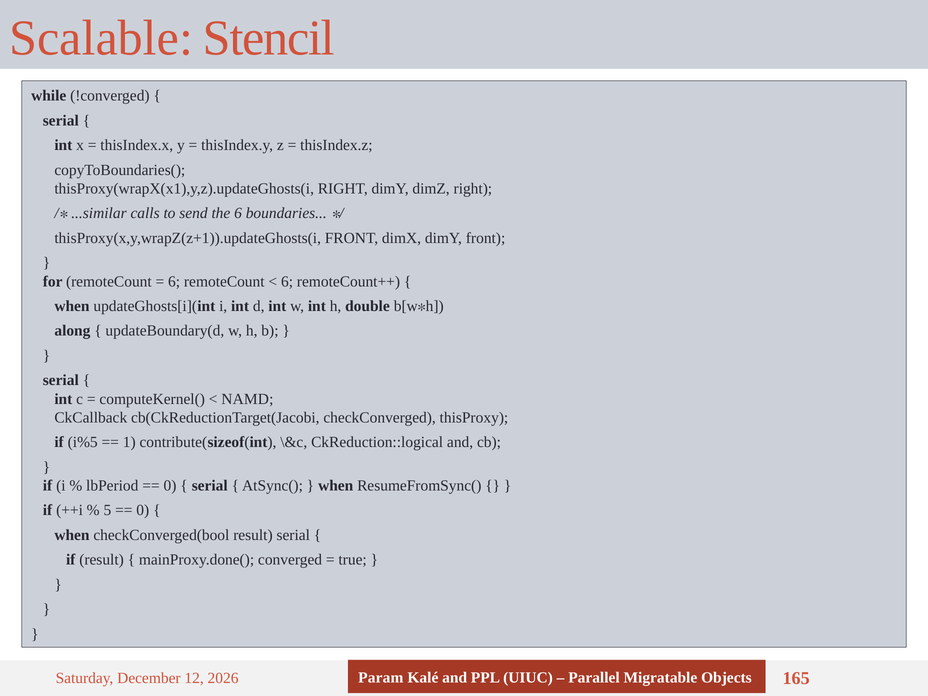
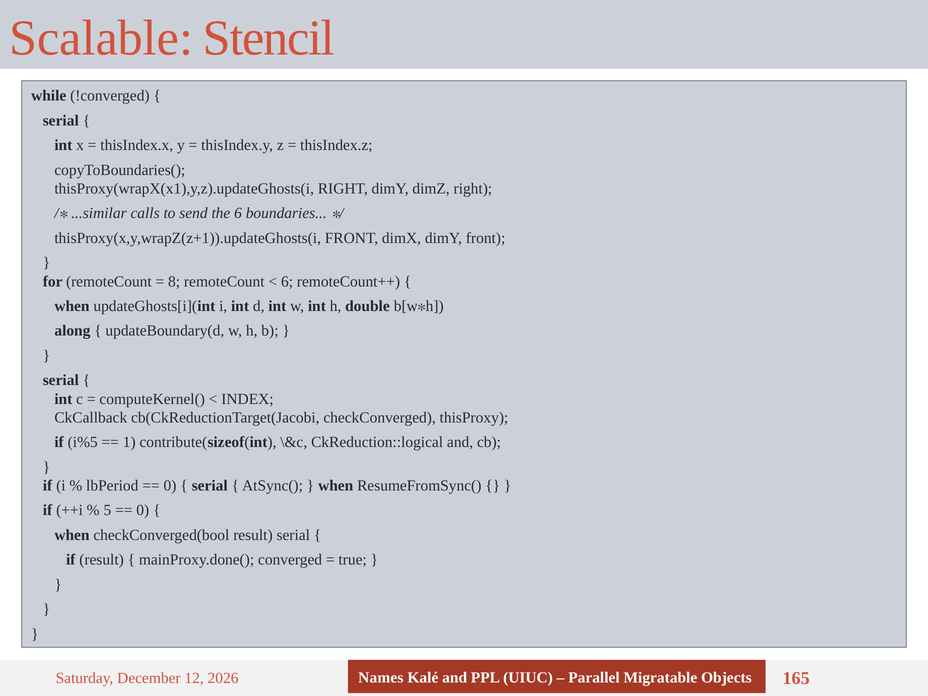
6 at (174, 281): 6 -> 8
NAMD: NAMD -> INDEX
Param: Param -> Names
